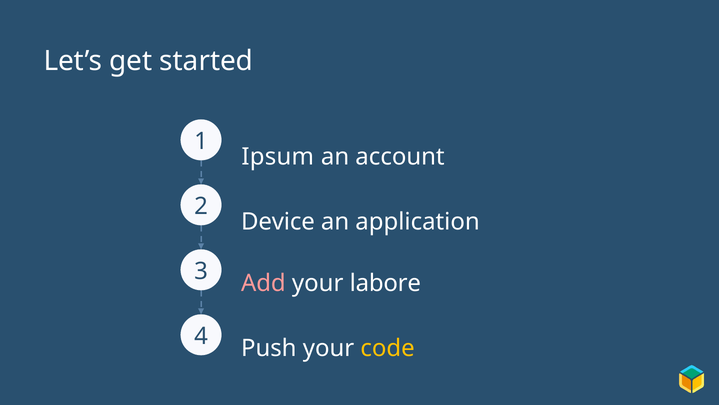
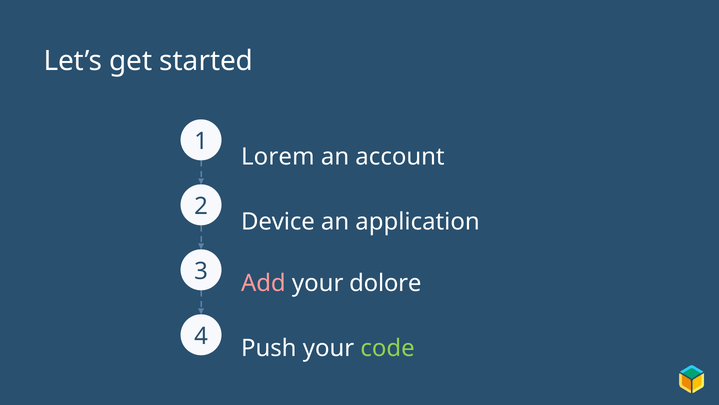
Ipsum: Ipsum -> Lorem
labore: labore -> dolore
code colour: yellow -> light green
